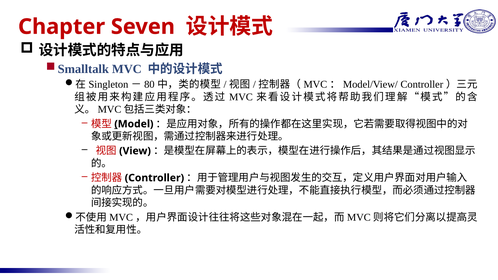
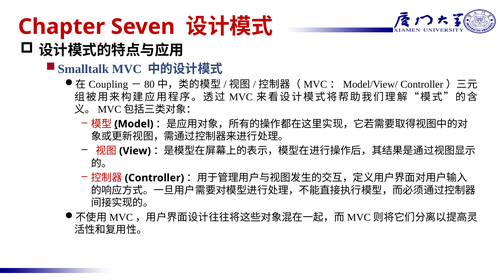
Singleton: Singleton -> Coupling
